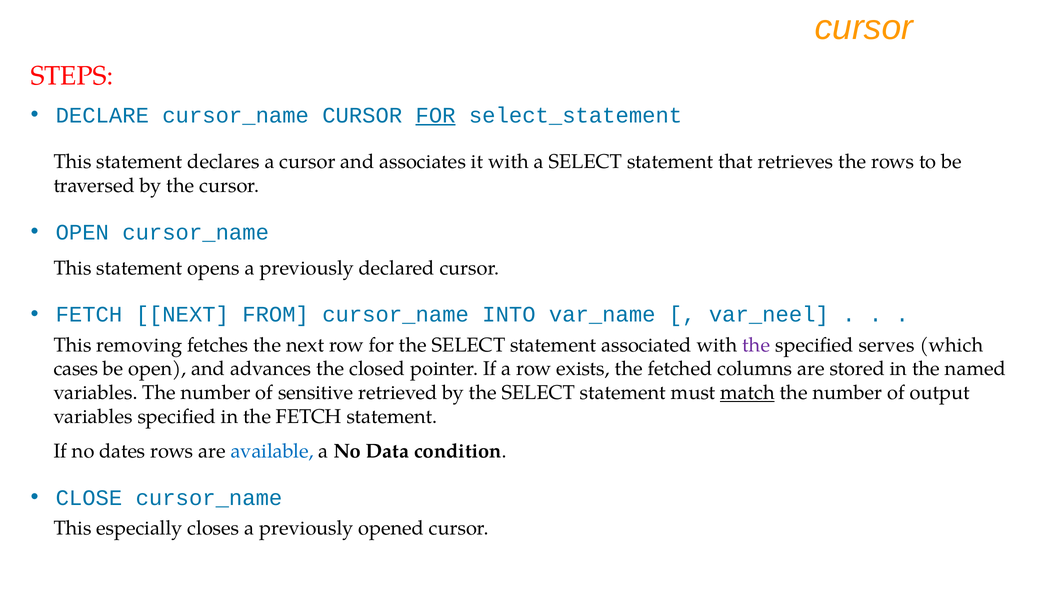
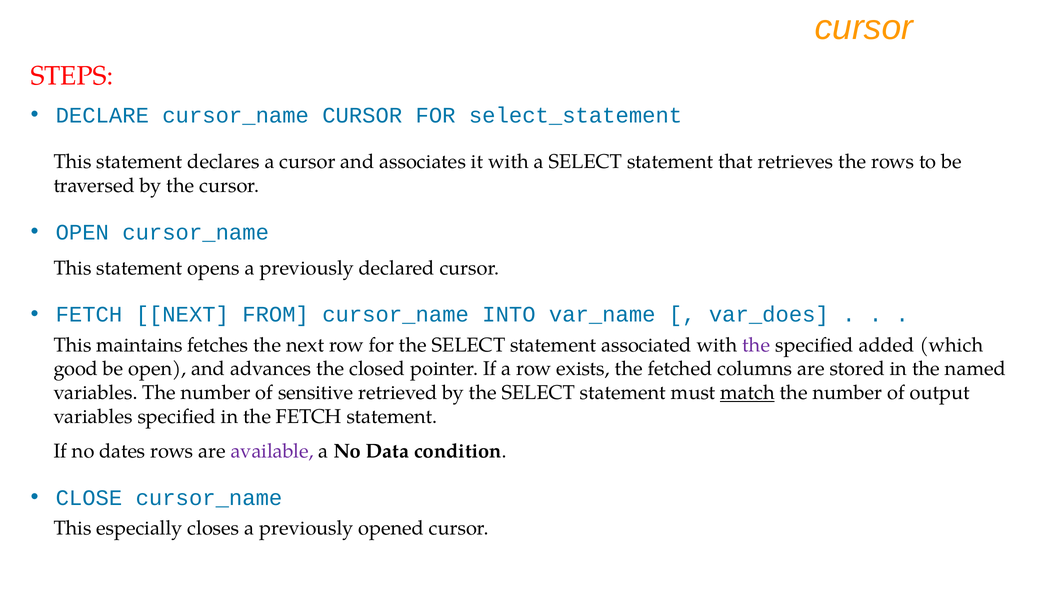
FOR at (436, 115) underline: present -> none
var_neel: var_neel -> var_does
removing: removing -> maintains
serves: serves -> added
cases: cases -> good
available colour: blue -> purple
